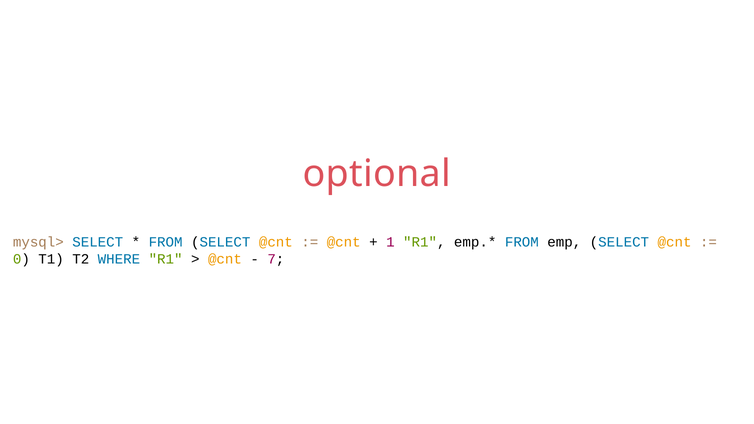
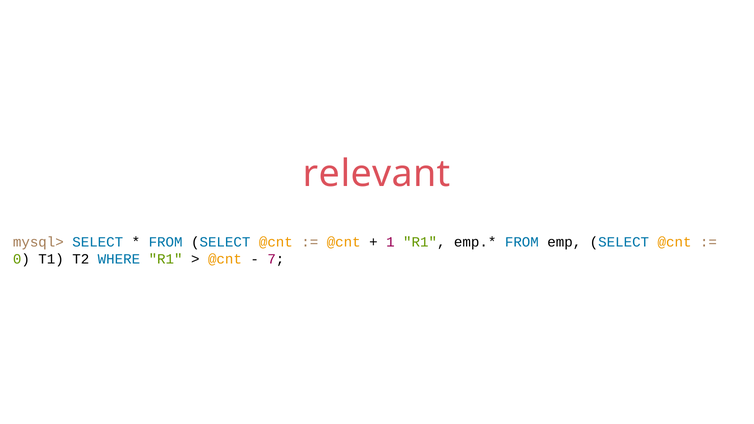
optional: optional -> relevant
